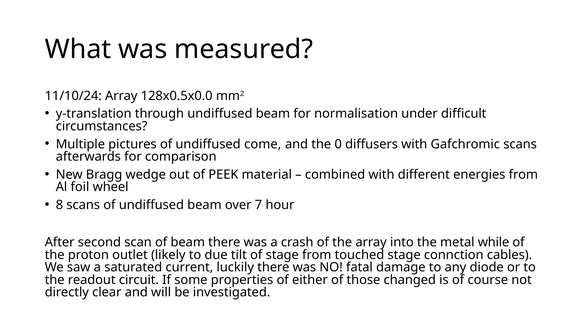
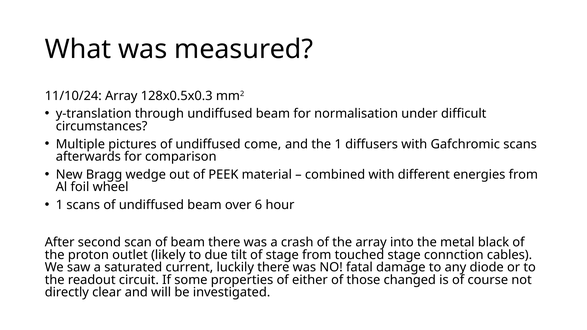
128x0.5x0.0: 128x0.5x0.0 -> 128x0.5x0.3
the 0: 0 -> 1
8 at (59, 205): 8 -> 1
7: 7 -> 6
while: while -> black
